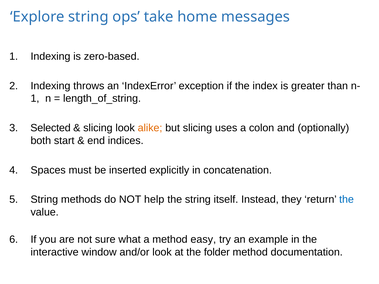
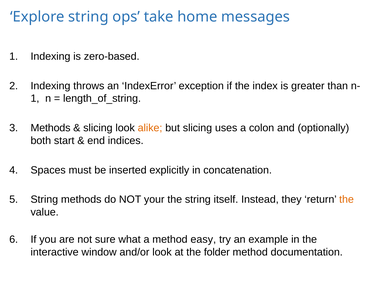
Selected at (51, 128): Selected -> Methods
help: help -> your
the at (346, 200) colour: blue -> orange
